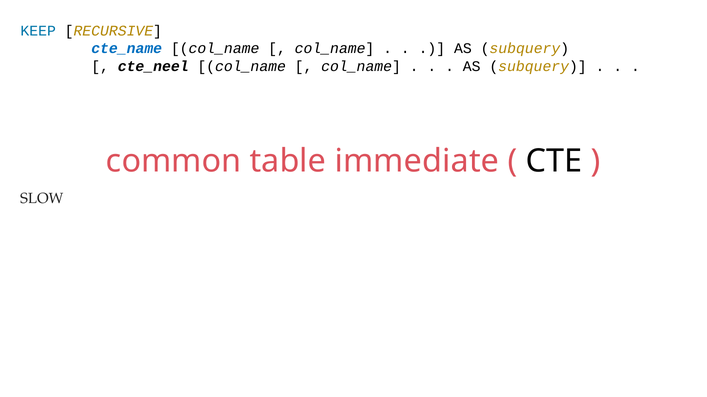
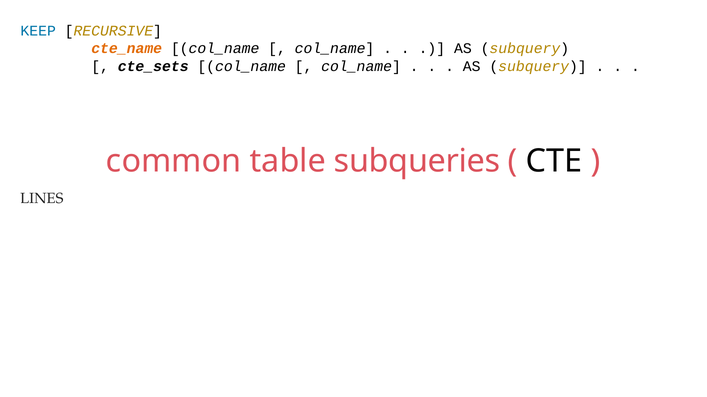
cte_name colour: blue -> orange
cte_neel: cte_neel -> cte_sets
immediate: immediate -> subqueries
SLOW: SLOW -> LINES
